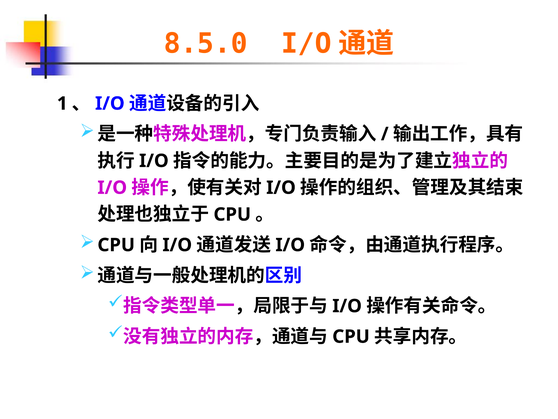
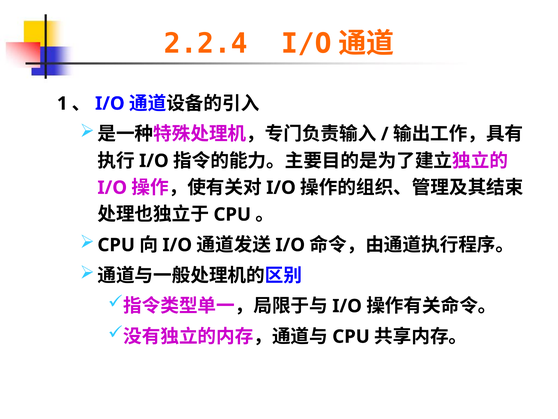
8.5.0: 8.5.0 -> 2.2.4
